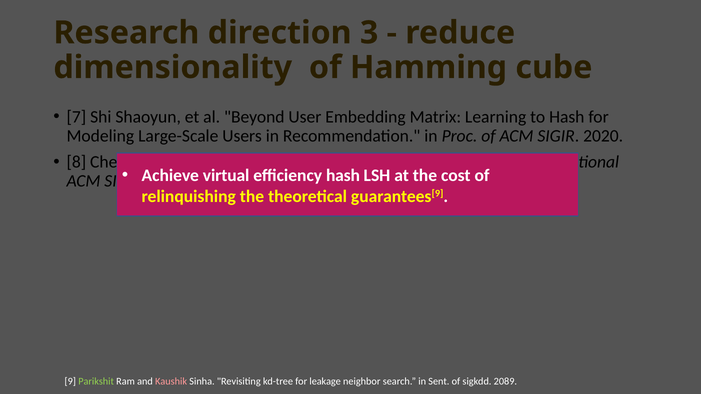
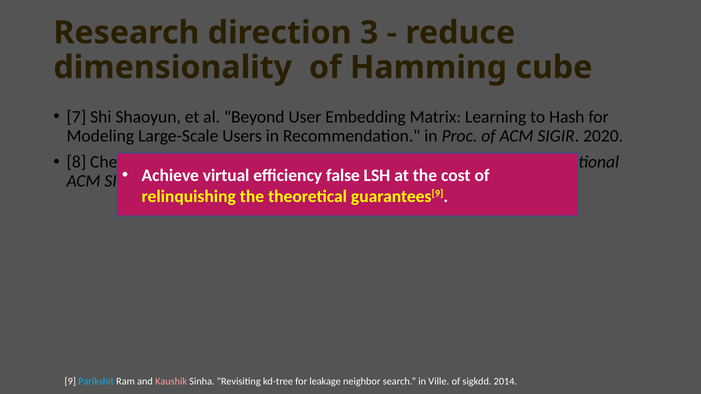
efficiency hash: hash -> false
Parikshit colour: light green -> light blue
Sent: Sent -> Ville
2089: 2089 -> 2014
